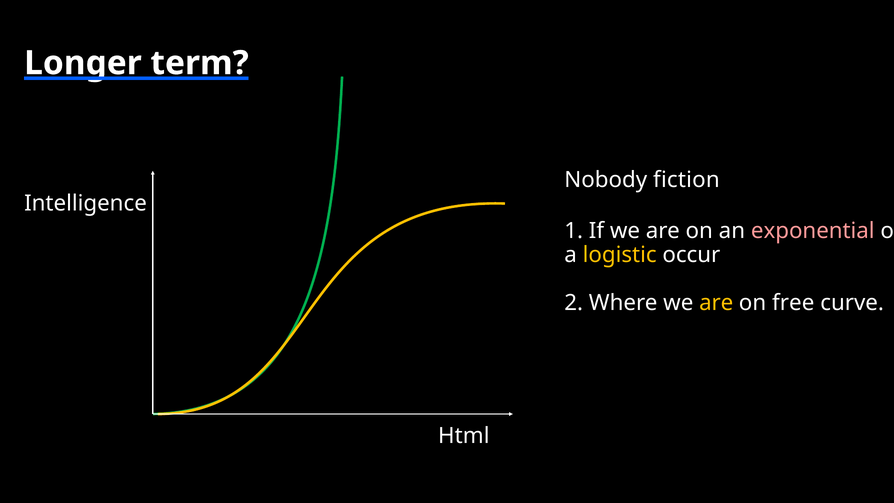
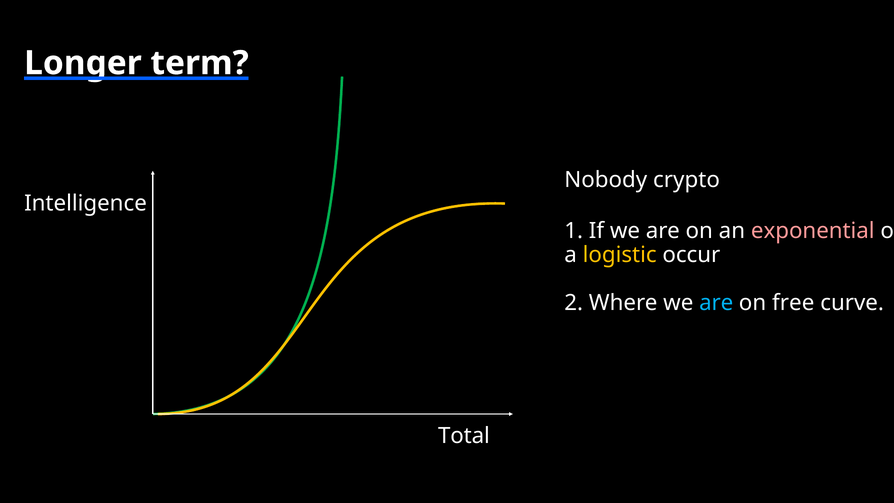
fiction: fiction -> crypto
are at (716, 303) colour: yellow -> light blue
Html: Html -> Total
